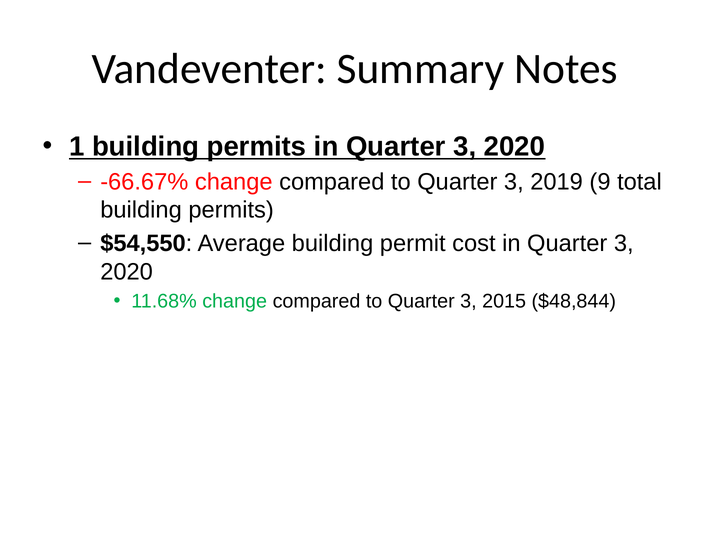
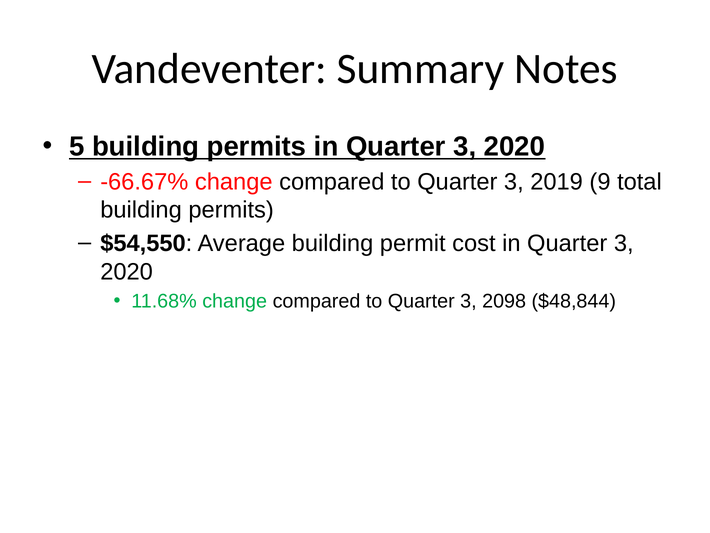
1: 1 -> 5
2015: 2015 -> 2098
